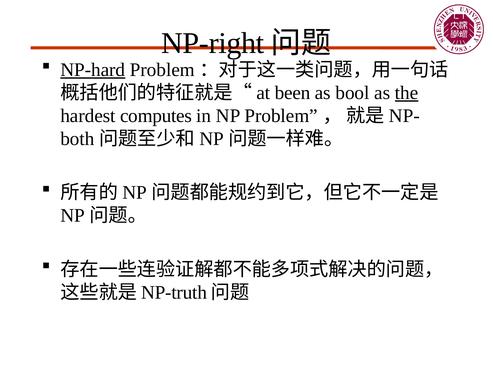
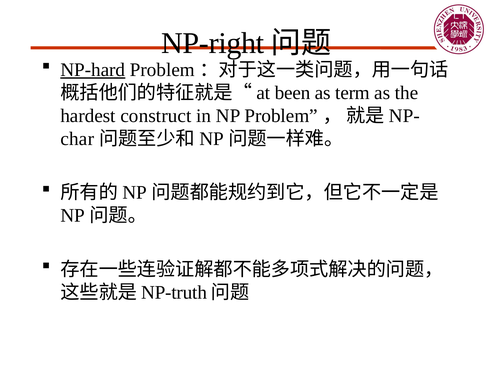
bool: bool -> term
the underline: present -> none
computes: computes -> construct
both: both -> char
